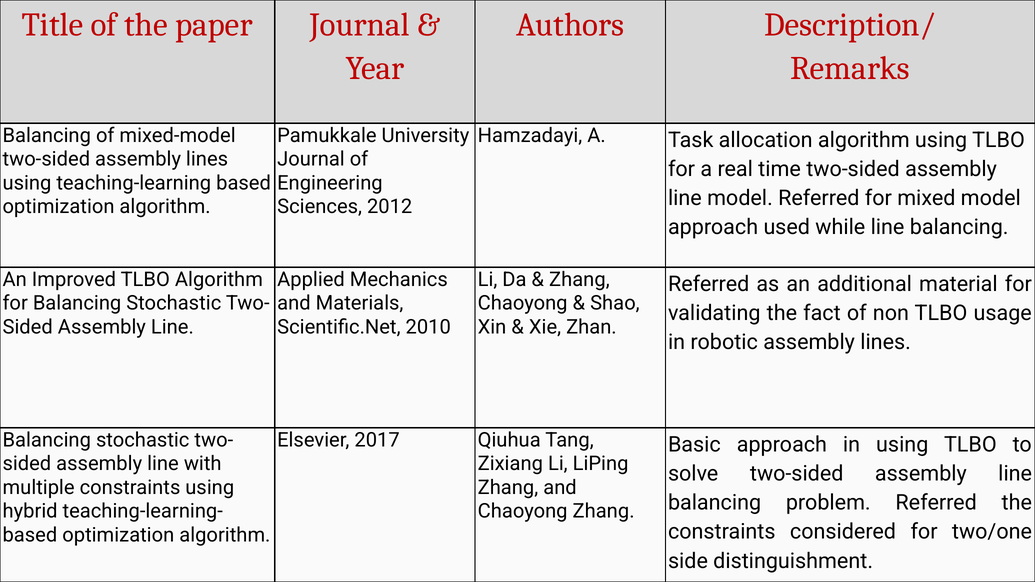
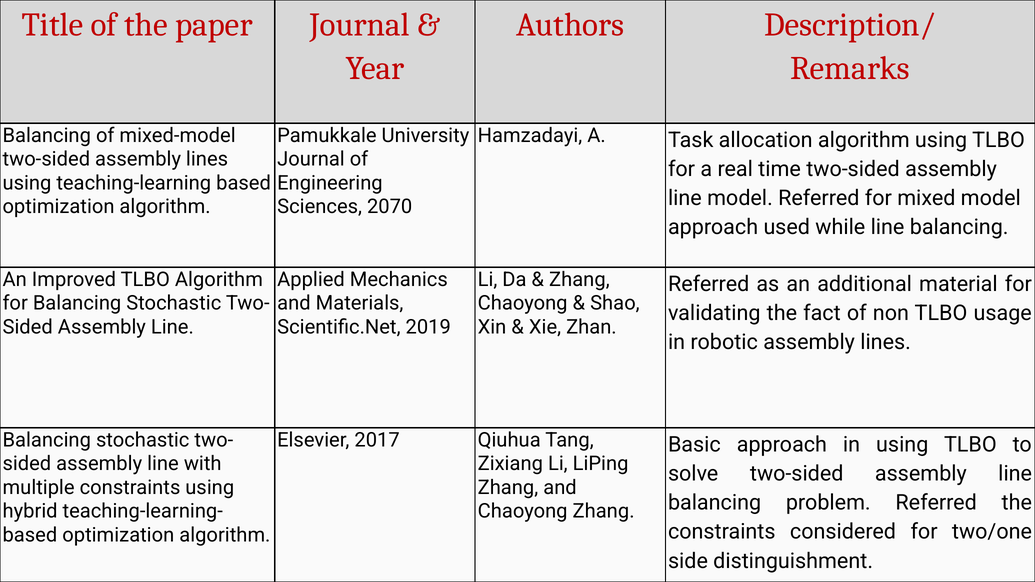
2012: 2012 -> 2070
2010: 2010 -> 2019
